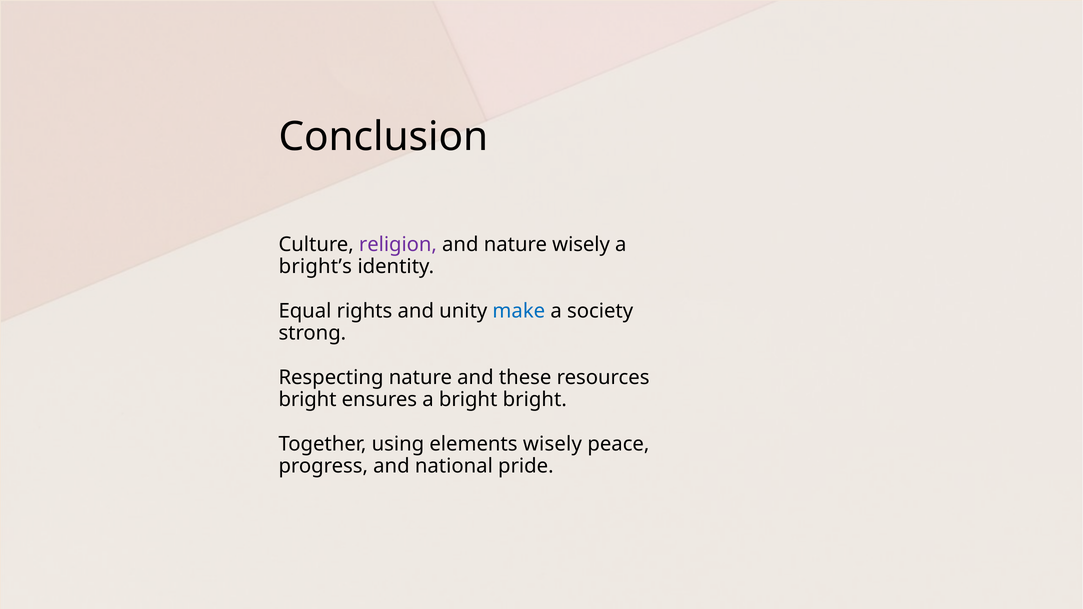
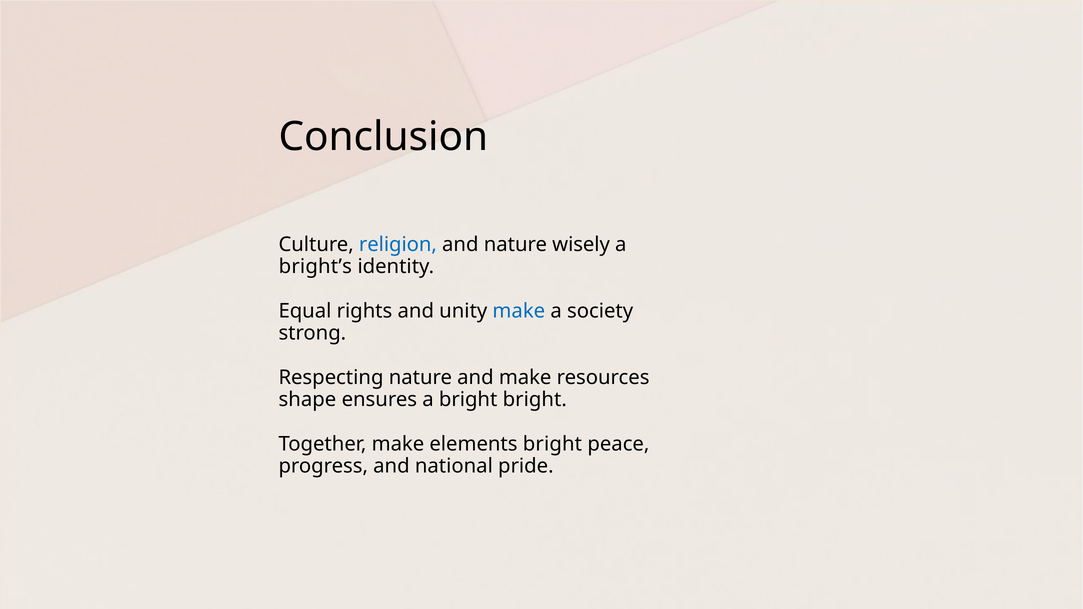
religion colour: purple -> blue
and these: these -> make
bright at (307, 400): bright -> shape
Together using: using -> make
elements wisely: wisely -> bright
